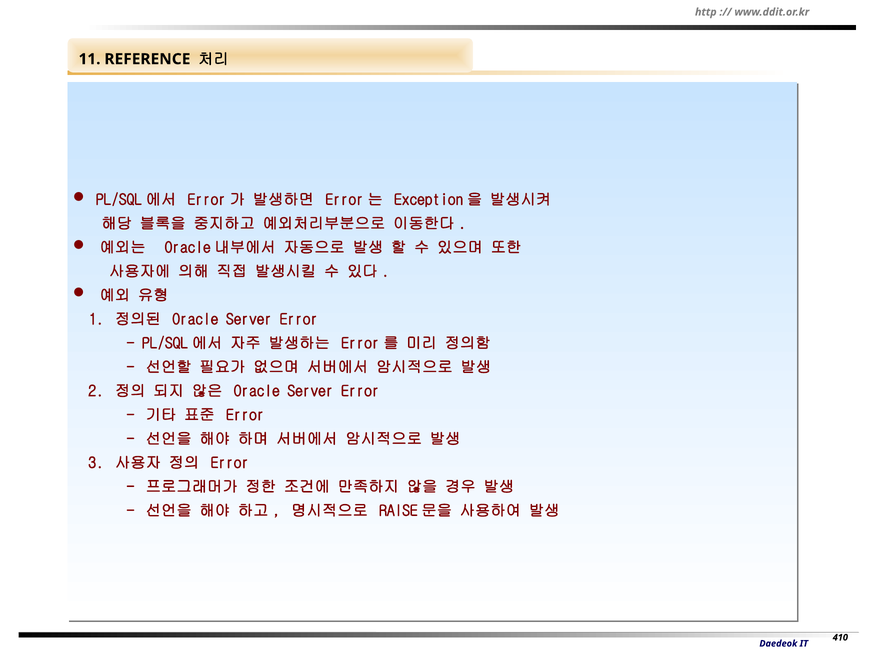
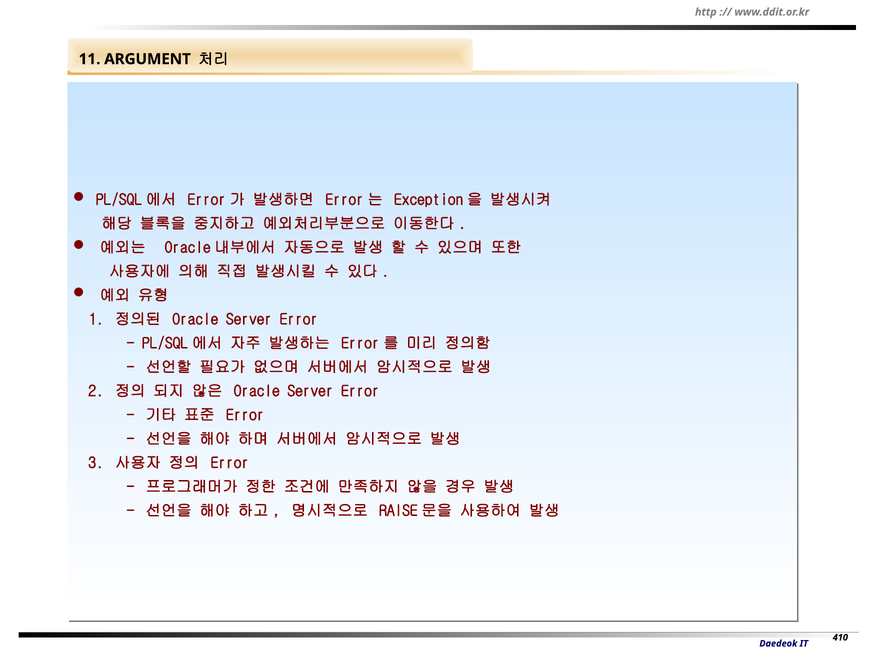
REFERENCE: REFERENCE -> ARGUMENT
